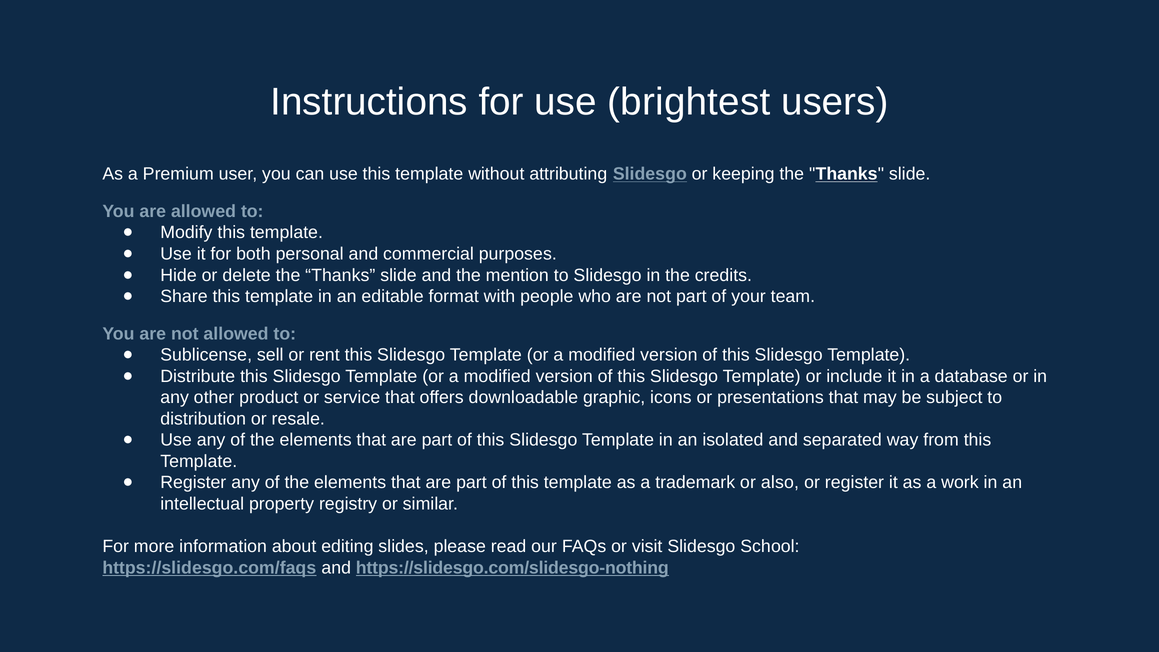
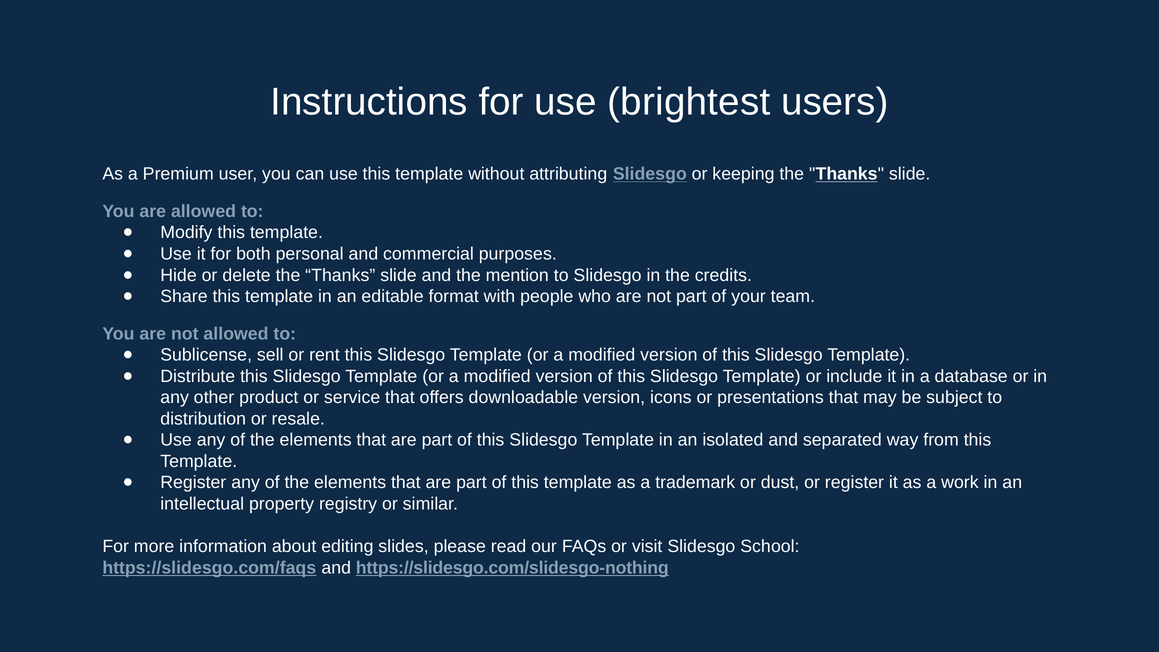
downloadable graphic: graphic -> version
also: also -> dust
